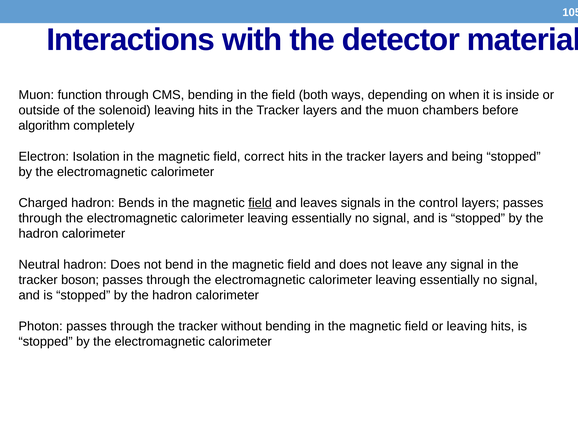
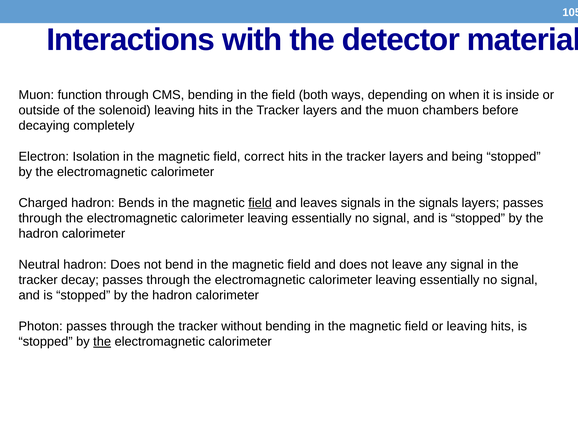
algorithm: algorithm -> decaying
the control: control -> signals
boson: boson -> decay
the at (102, 341) underline: none -> present
